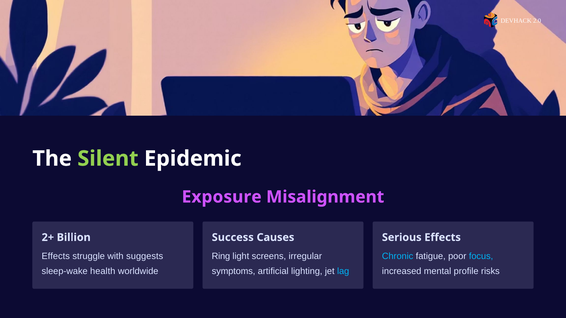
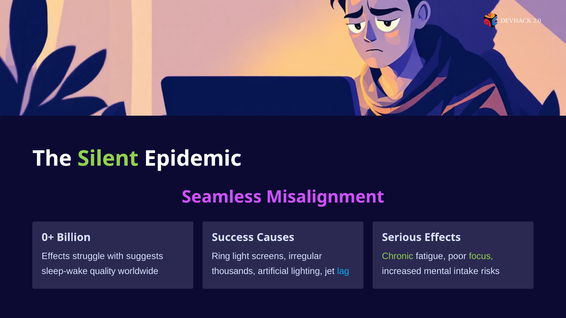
Exposure: Exposure -> Seamless
2+: 2+ -> 0+
Chronic colour: light blue -> light green
focus colour: light blue -> light green
health: health -> quality
symptoms: symptoms -> thousands
profile: profile -> intake
